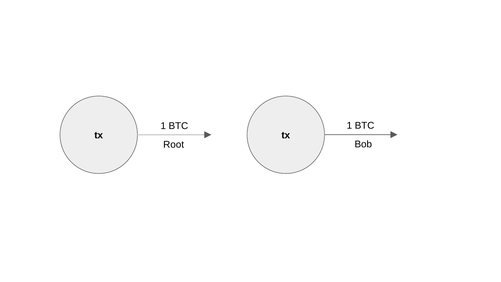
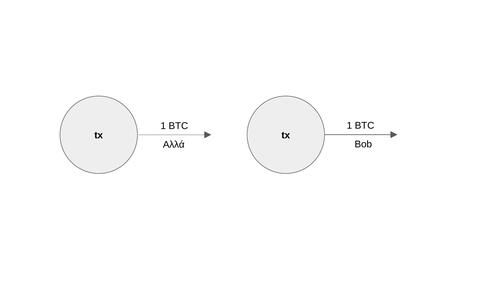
Root: Root -> Αλλά
